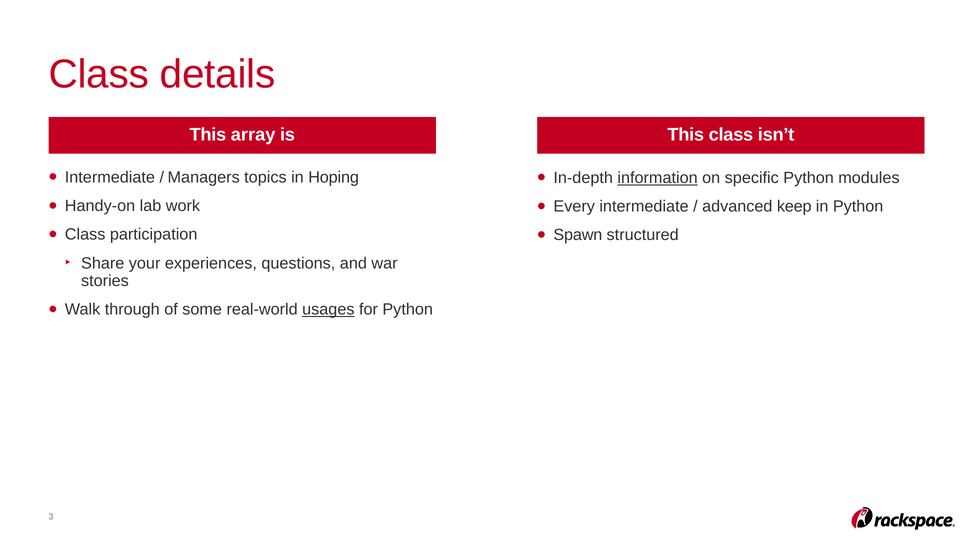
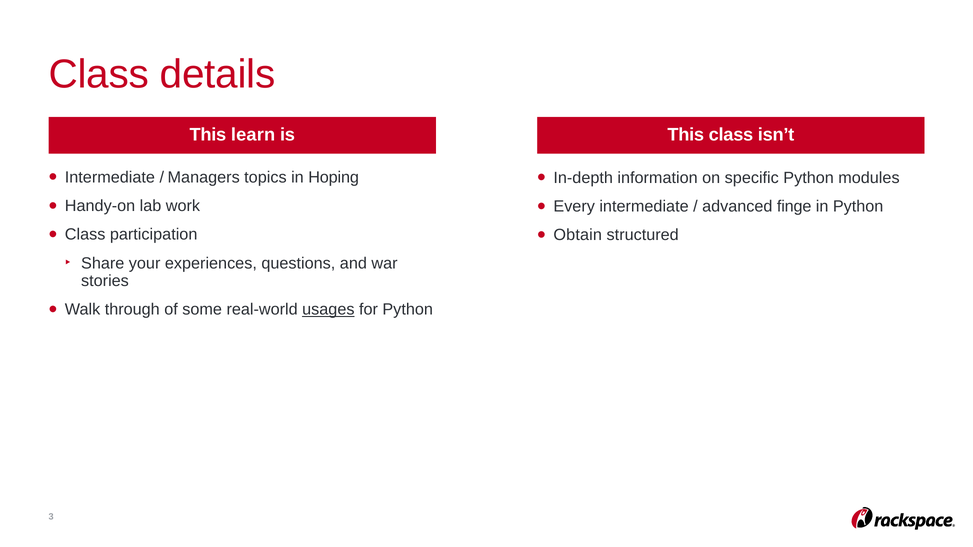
array: array -> learn
information underline: present -> none
keep: keep -> finge
Spawn: Spawn -> Obtain
